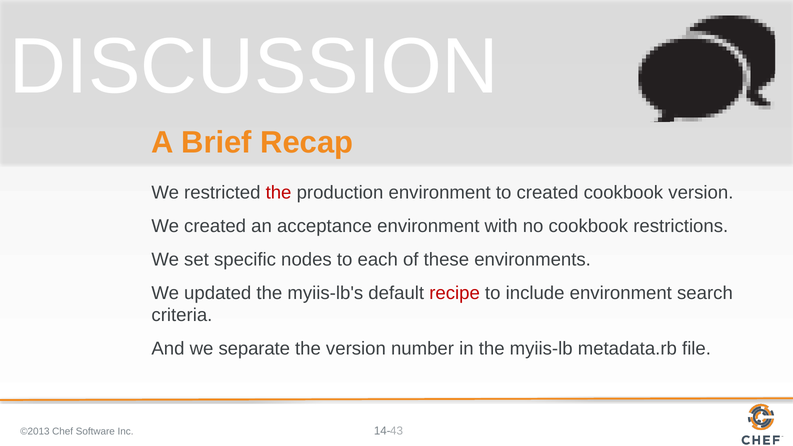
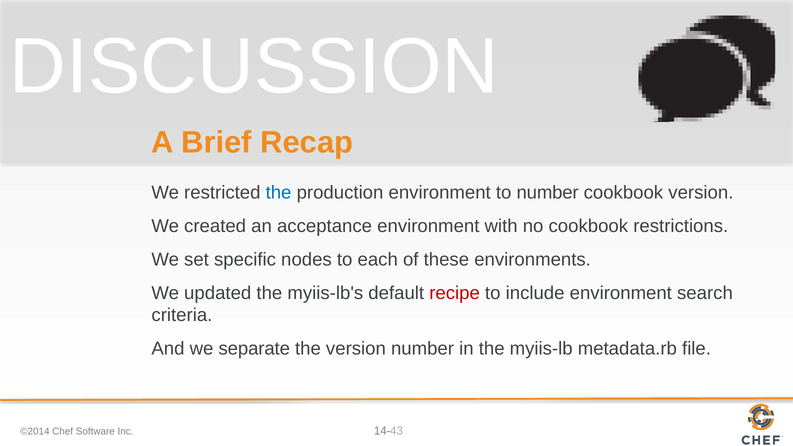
the at (279, 193) colour: red -> blue
to created: created -> number
©2013: ©2013 -> ©2014
